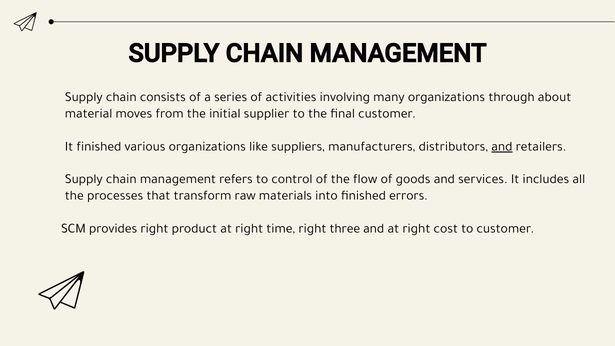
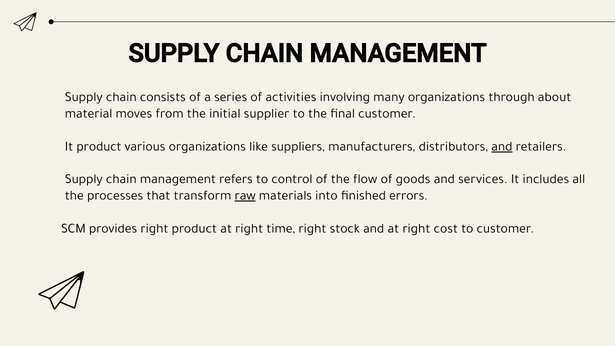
It finished: finished -> product
raw underline: none -> present
three: three -> stock
